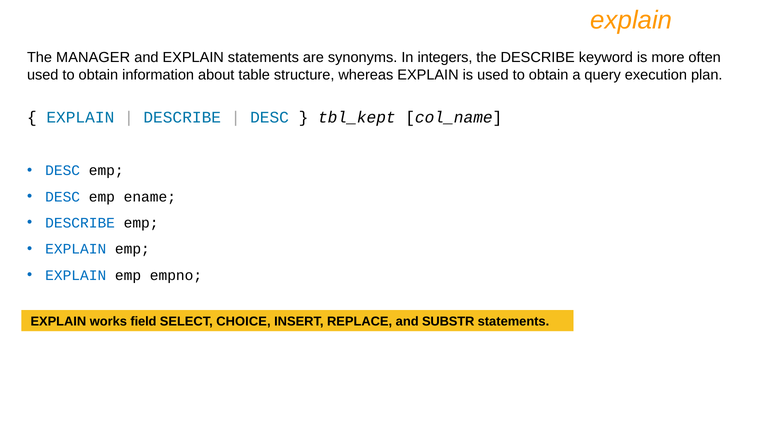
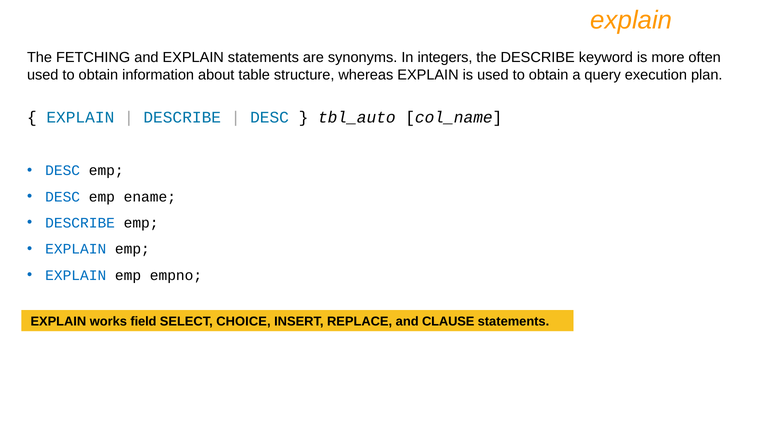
MANAGER: MANAGER -> FETCHING
tbl_kept: tbl_kept -> tbl_auto
SUBSTR: SUBSTR -> CLAUSE
